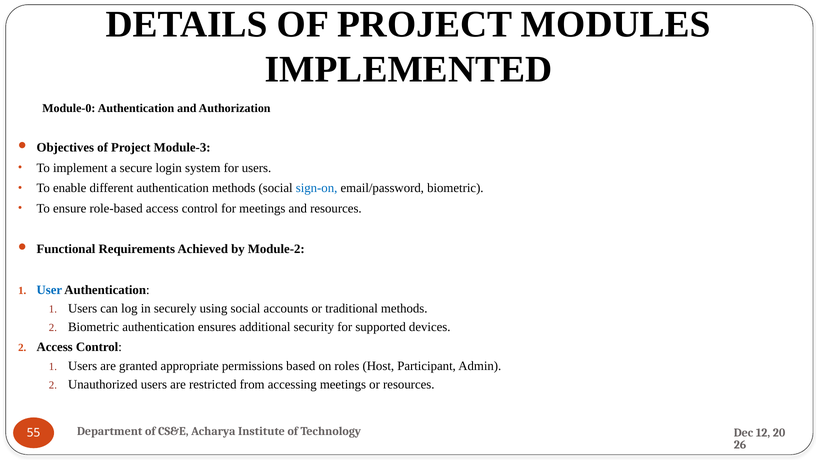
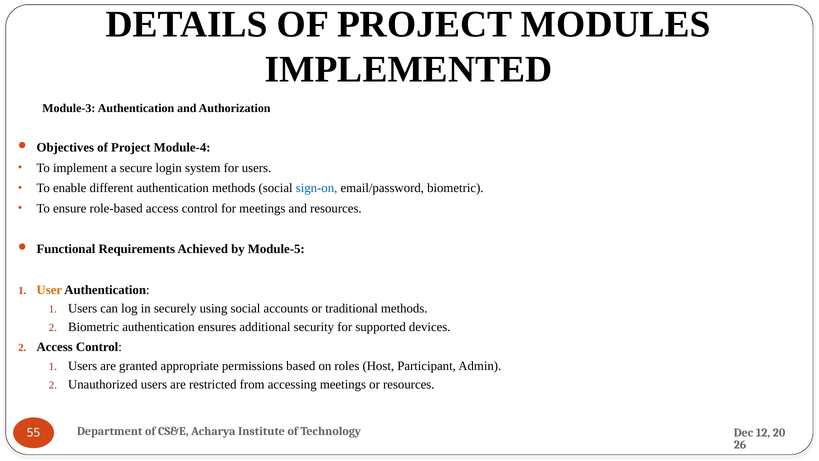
Module-0: Module-0 -> Module-3
Module-3: Module-3 -> Module-4
Module-2: Module-2 -> Module-5
User colour: blue -> orange
